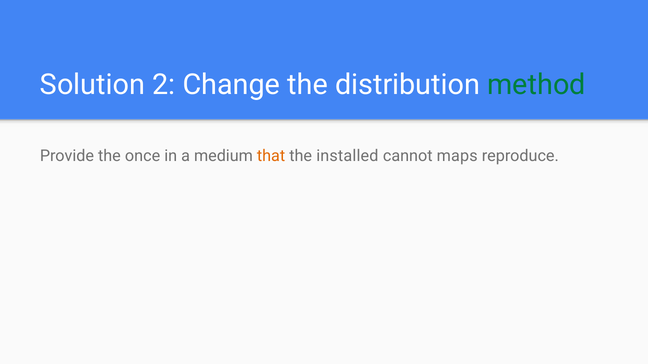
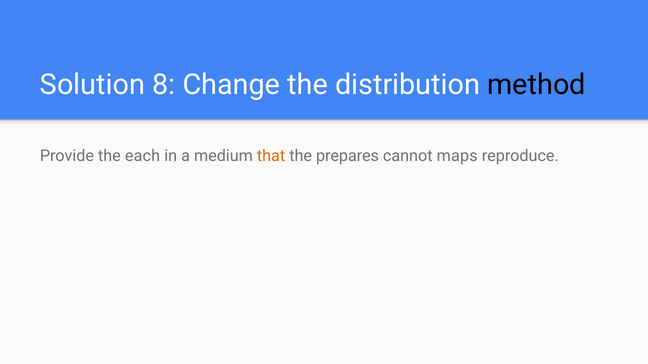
2: 2 -> 8
method colour: green -> black
once: once -> each
installed: installed -> prepares
